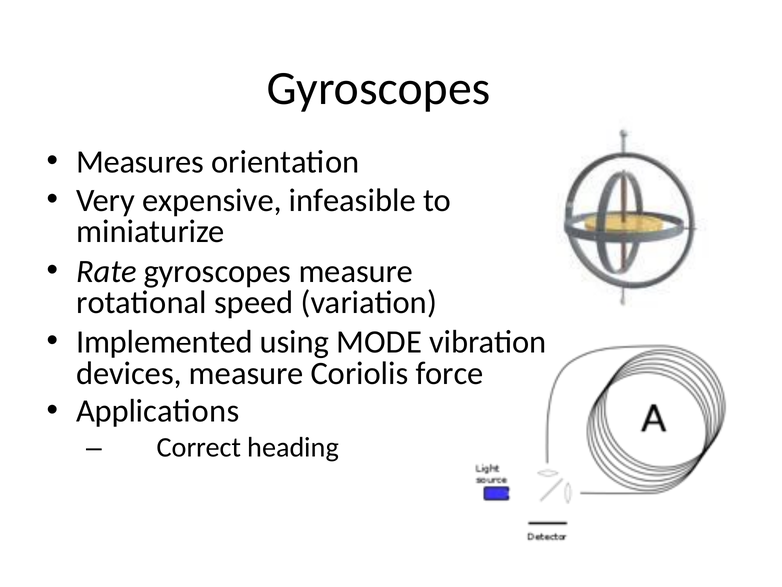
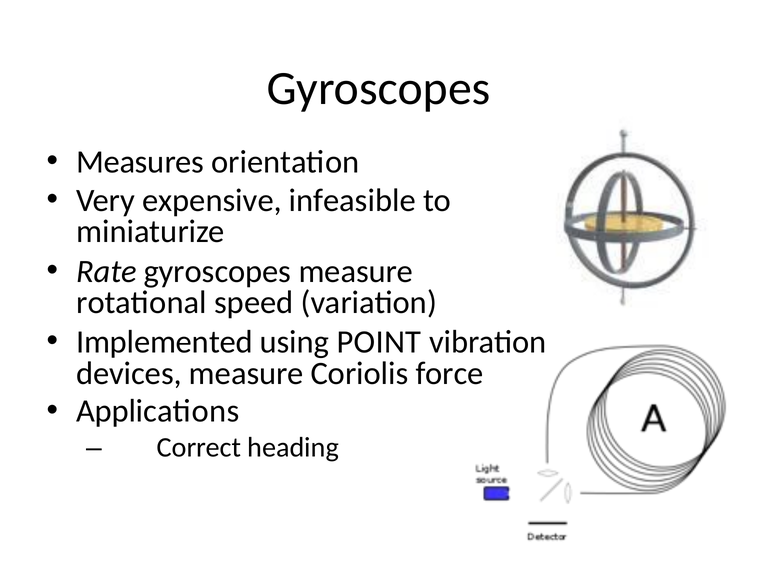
MODE: MODE -> POINT
